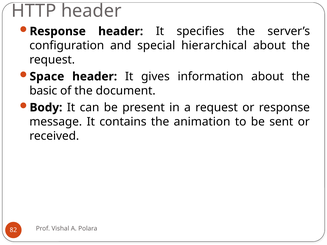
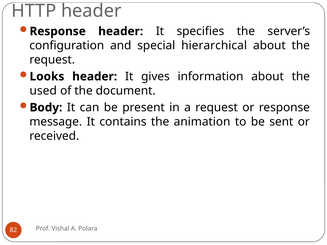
Space: Space -> Looks
basic: basic -> used
